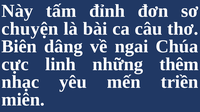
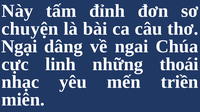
Biên: Biên -> Ngại
thêm: thêm -> thoái
